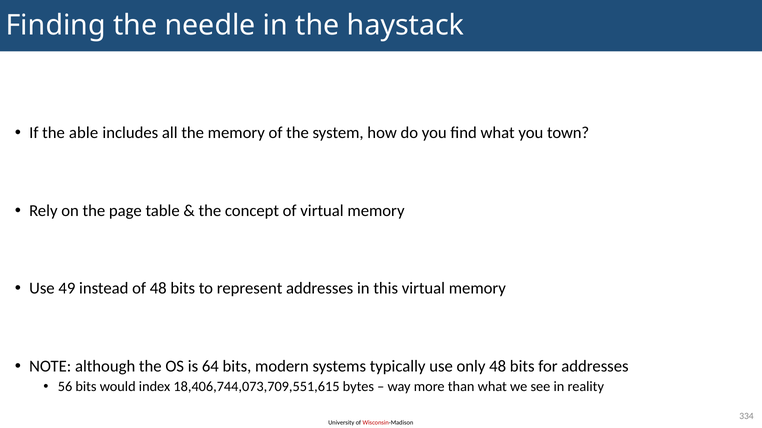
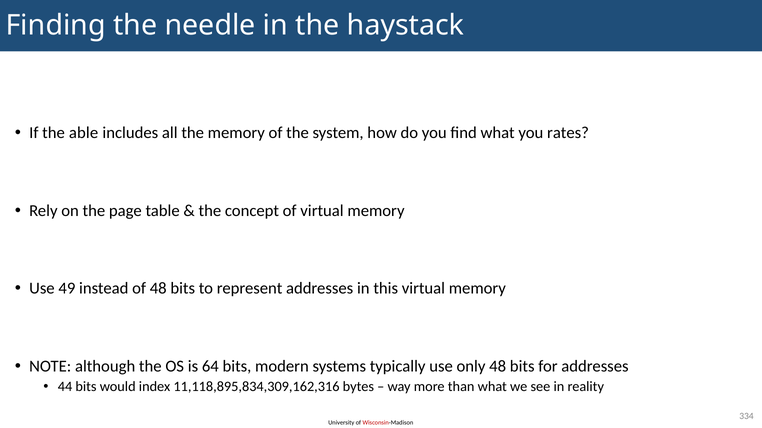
town: town -> rates
56: 56 -> 44
18,406,744,073,709,551,615: 18,406,744,073,709,551,615 -> 11,118,895,834,309,162,316
